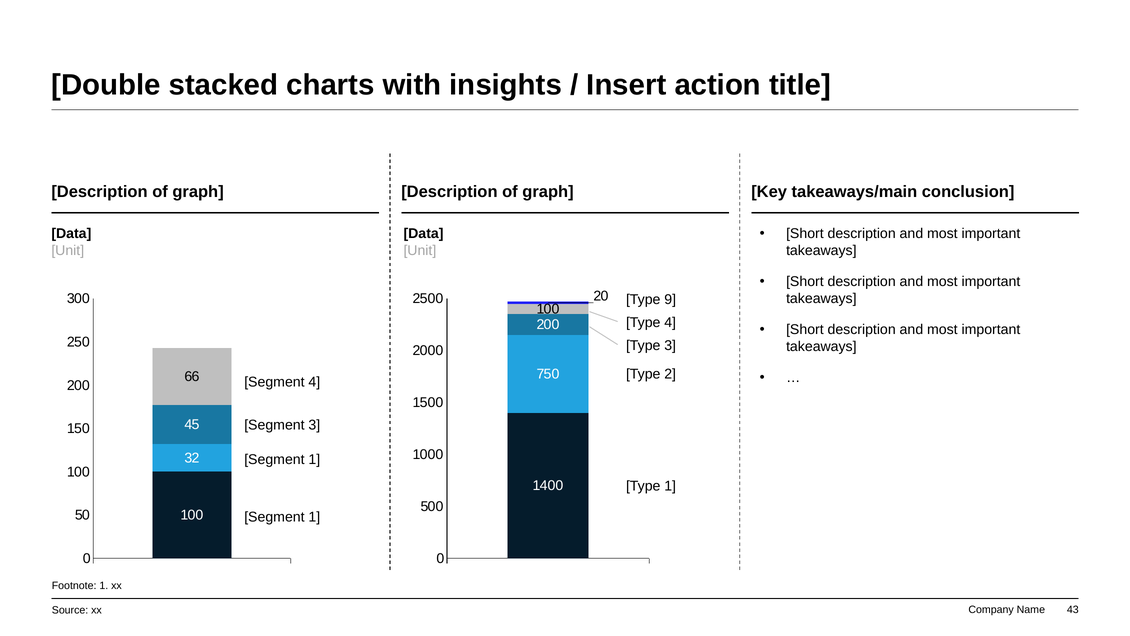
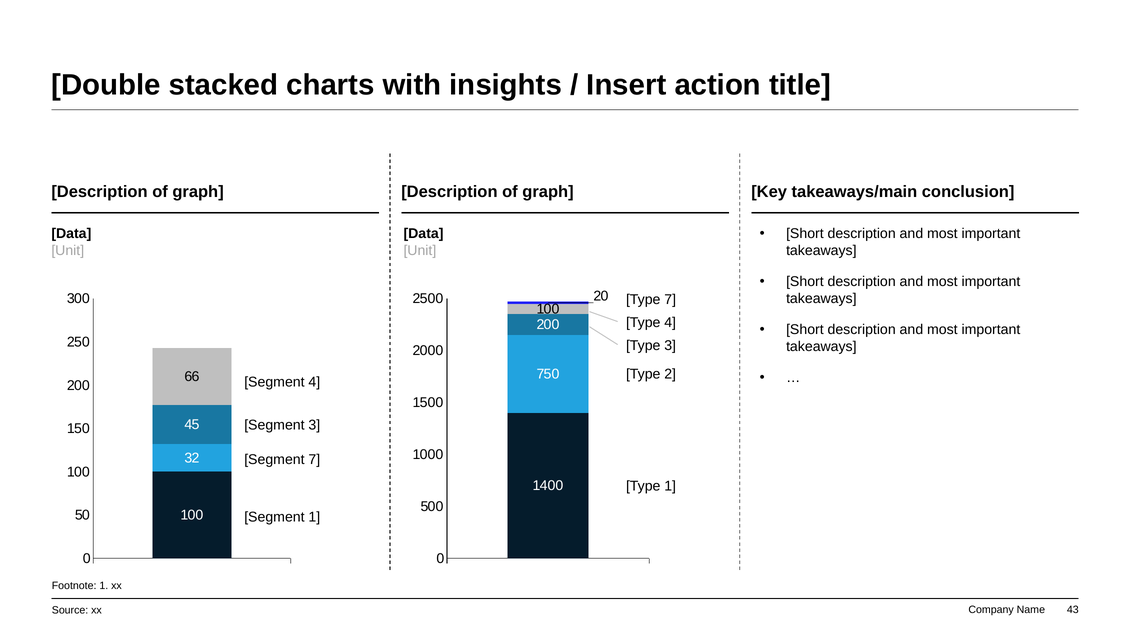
Type 9: 9 -> 7
1 at (314, 459): 1 -> 7
